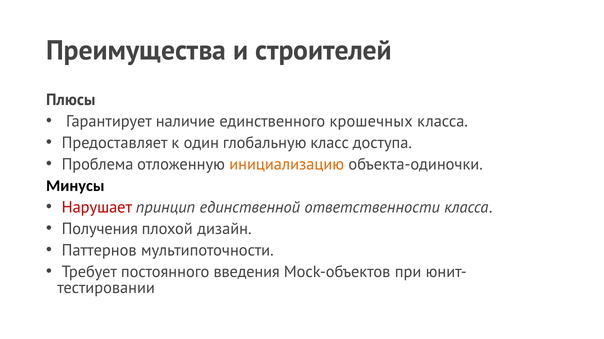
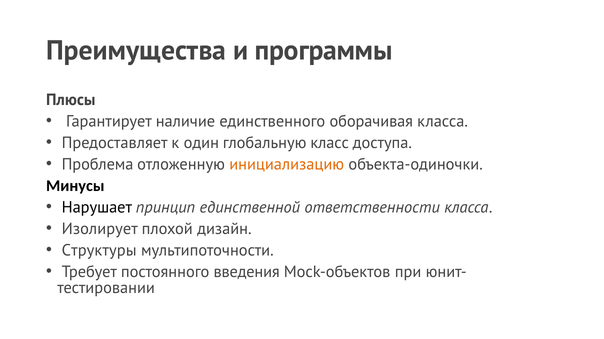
строителей: строителей -> программы
крошечных: крошечных -> оборачивая
Нарушает colour: red -> black
Получения: Получения -> Изолирует
Паттернов: Паттернов -> Структуры
